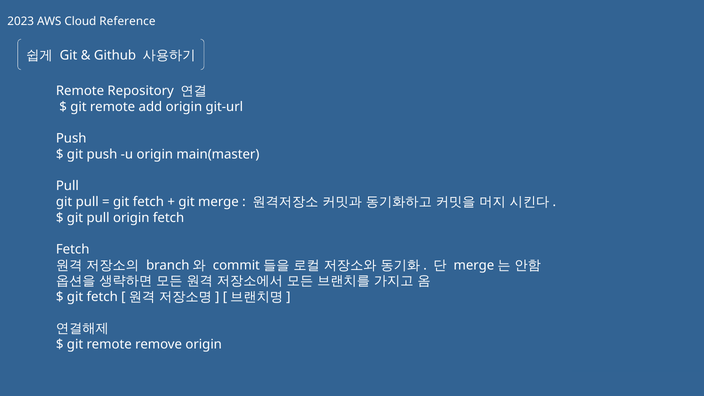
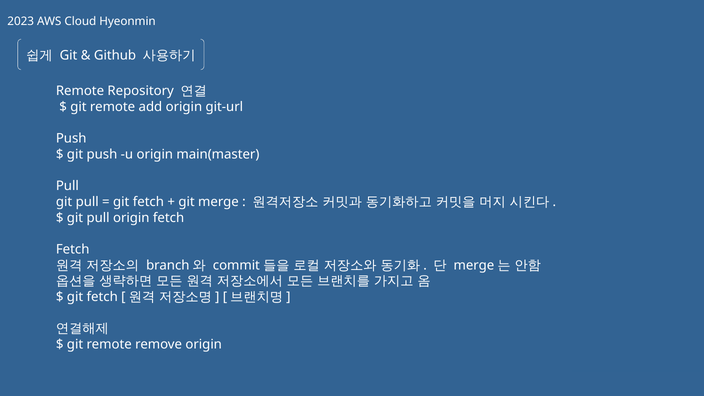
Reference: Reference -> Hyeonmin
